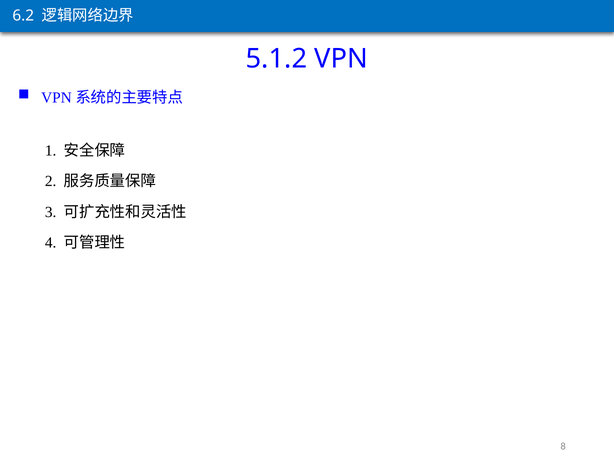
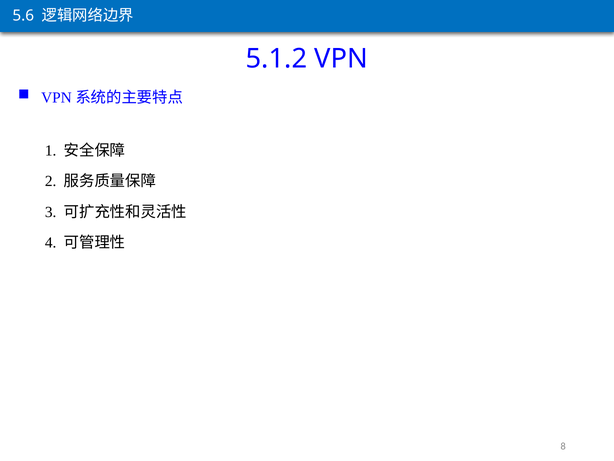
6.2: 6.2 -> 5.6
